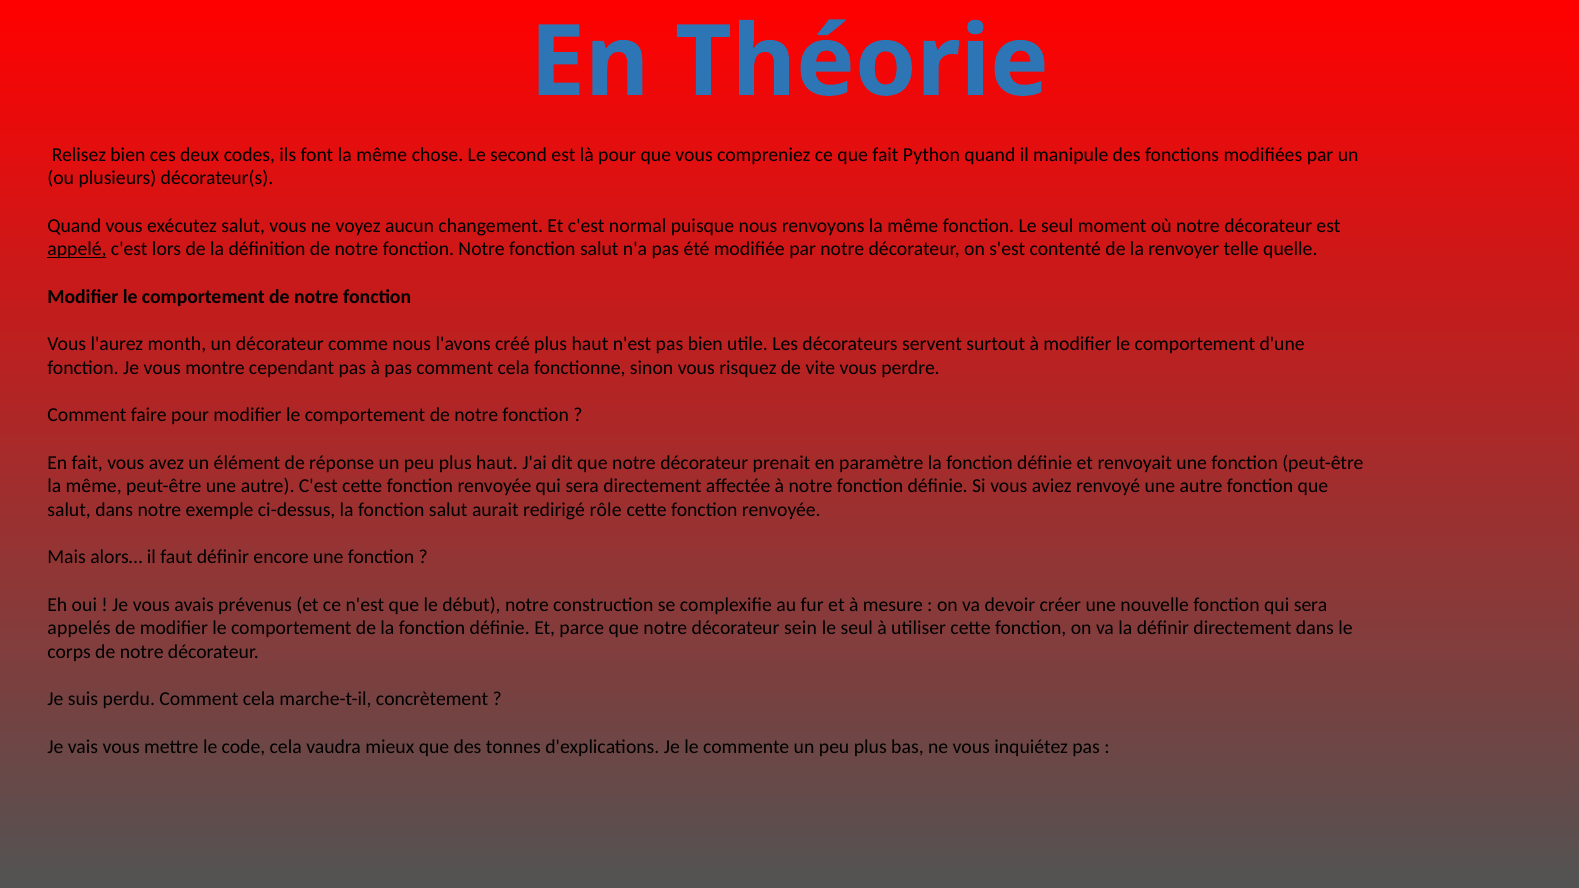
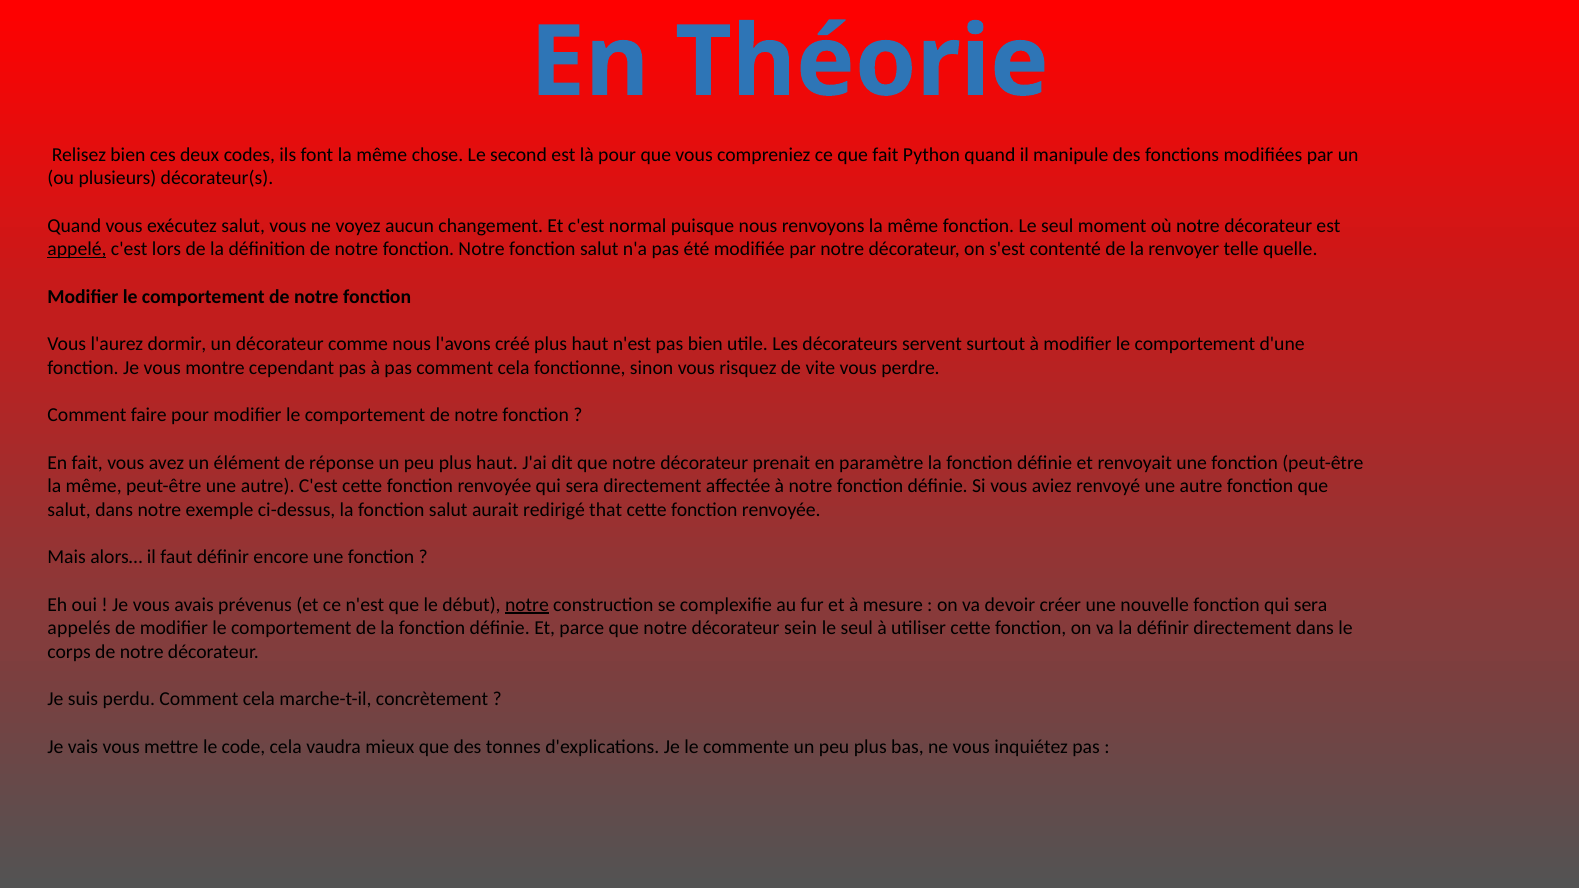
month: month -> dormir
rôle: rôle -> that
notre at (527, 605) underline: none -> present
